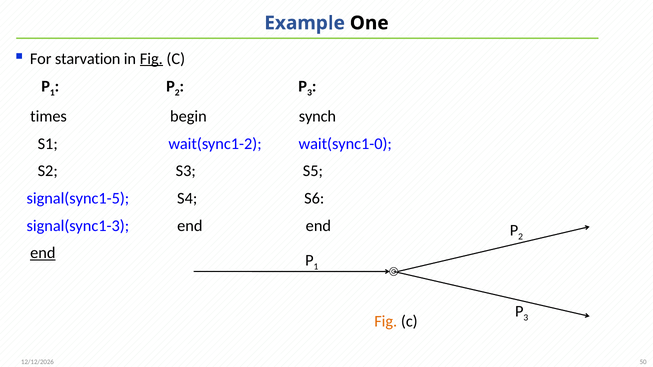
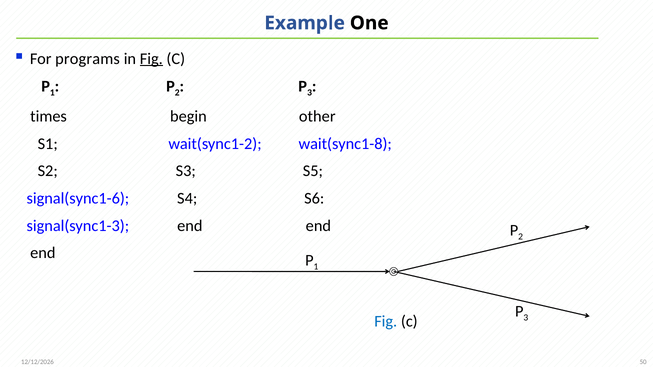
starvation: starvation -> programs
synch: synch -> other
wait(sync1-0: wait(sync1-0 -> wait(sync1-8
signal(sync1-5: signal(sync1-5 -> signal(sync1-6
end at (43, 253) underline: present -> none
Fig at (386, 322) colour: orange -> blue
